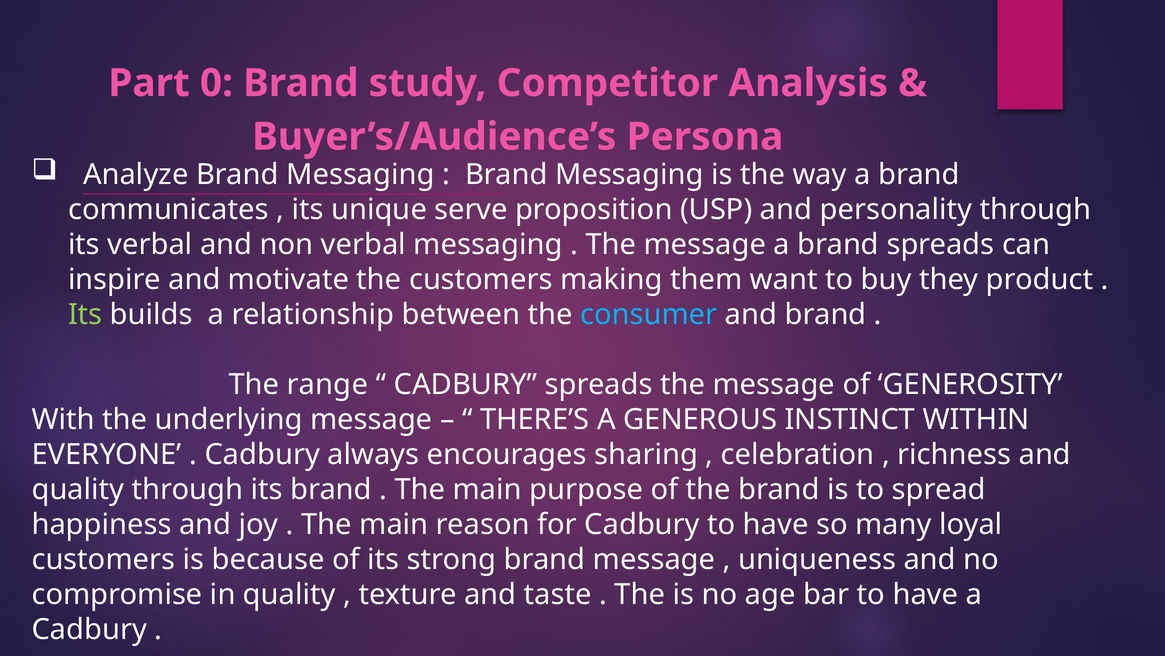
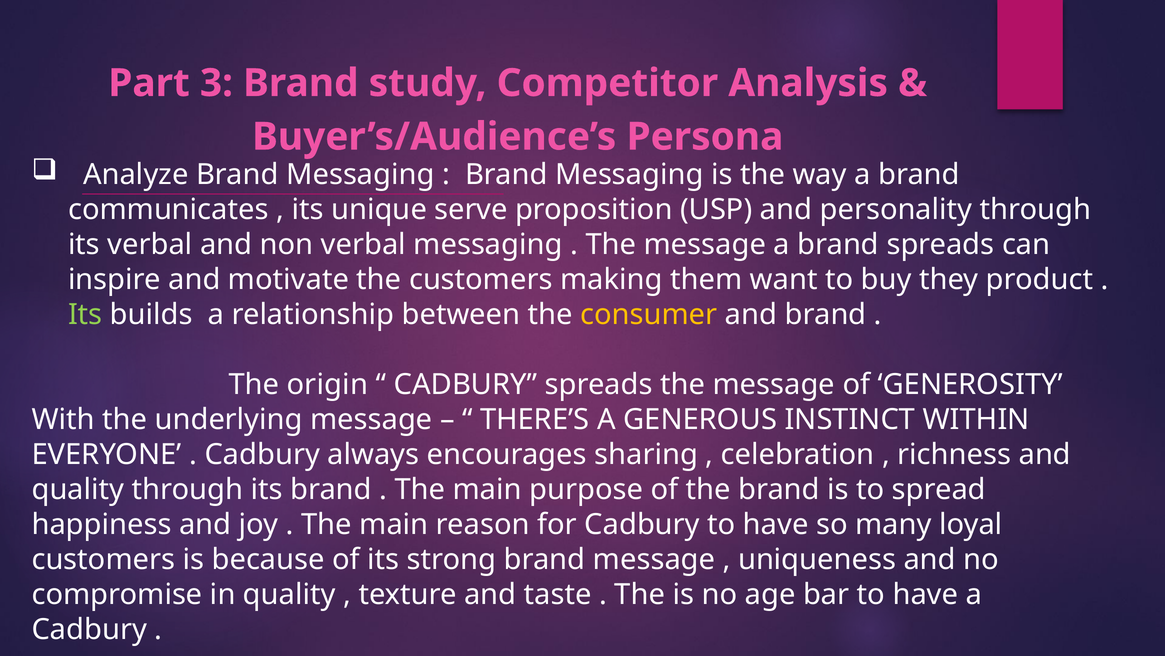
0: 0 -> 3
consumer colour: light blue -> yellow
range: range -> origin
